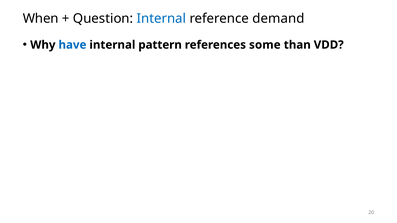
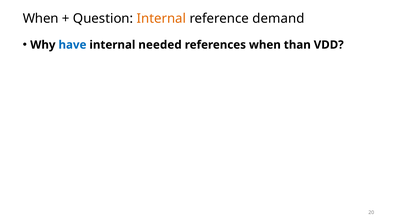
Internal at (161, 19) colour: blue -> orange
pattern: pattern -> needed
references some: some -> when
